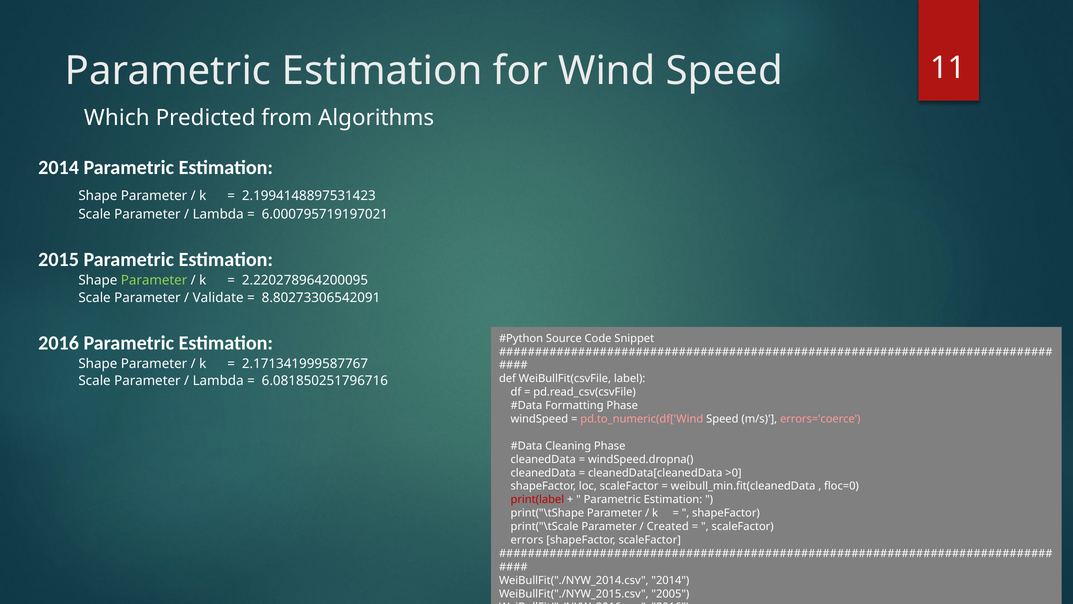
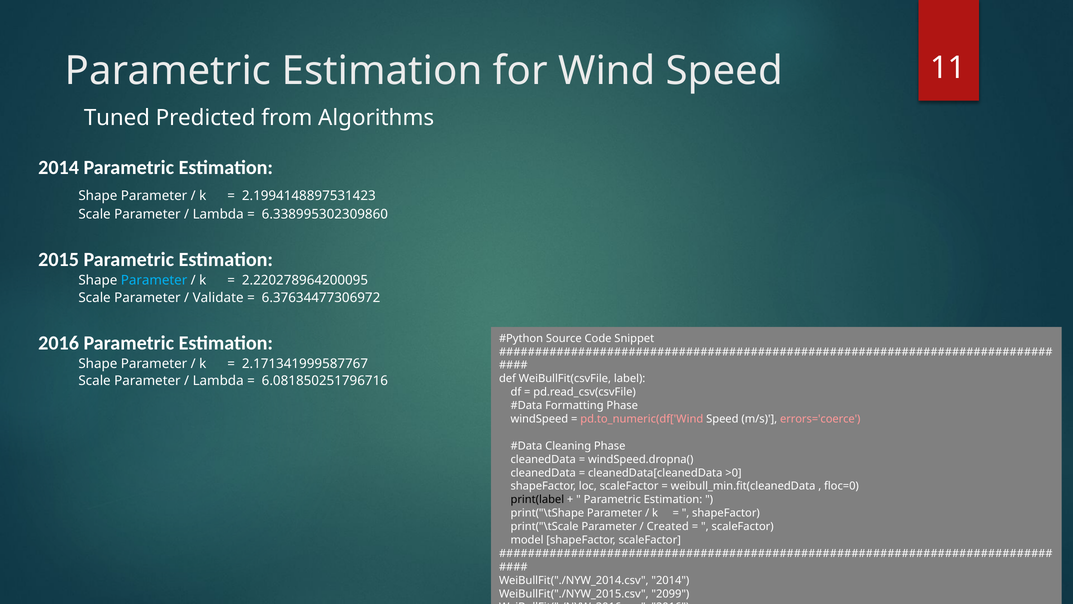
Which: Which -> Tuned
6.000795719197021: 6.000795719197021 -> 6.338995302309860
Parameter at (154, 280) colour: light green -> light blue
8.80273306542091: 8.80273306542091 -> 6.37634477306972
print(label colour: red -> black
errors: errors -> model
2005: 2005 -> 2099
